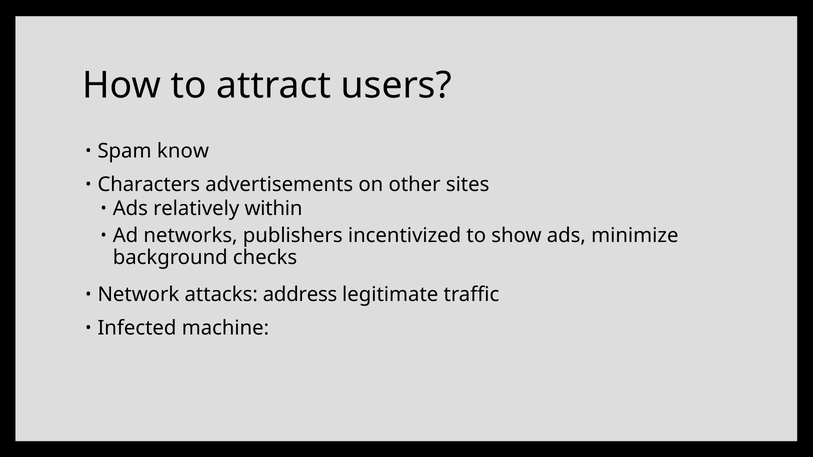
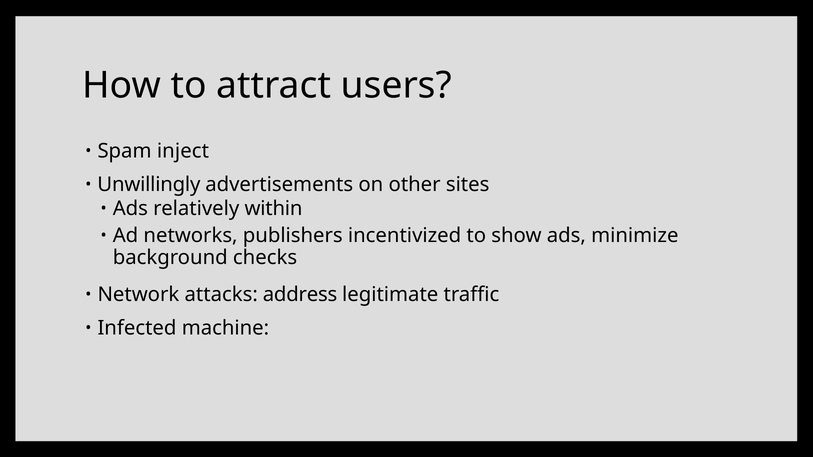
know: know -> inject
Characters: Characters -> Unwillingly
